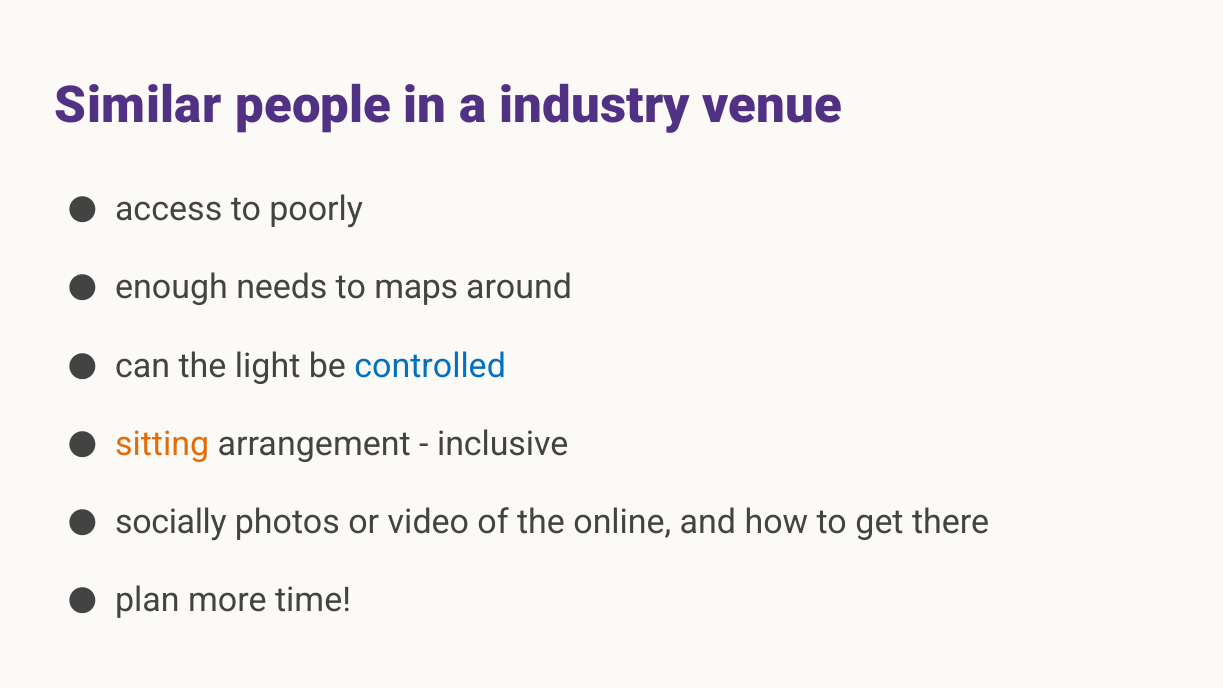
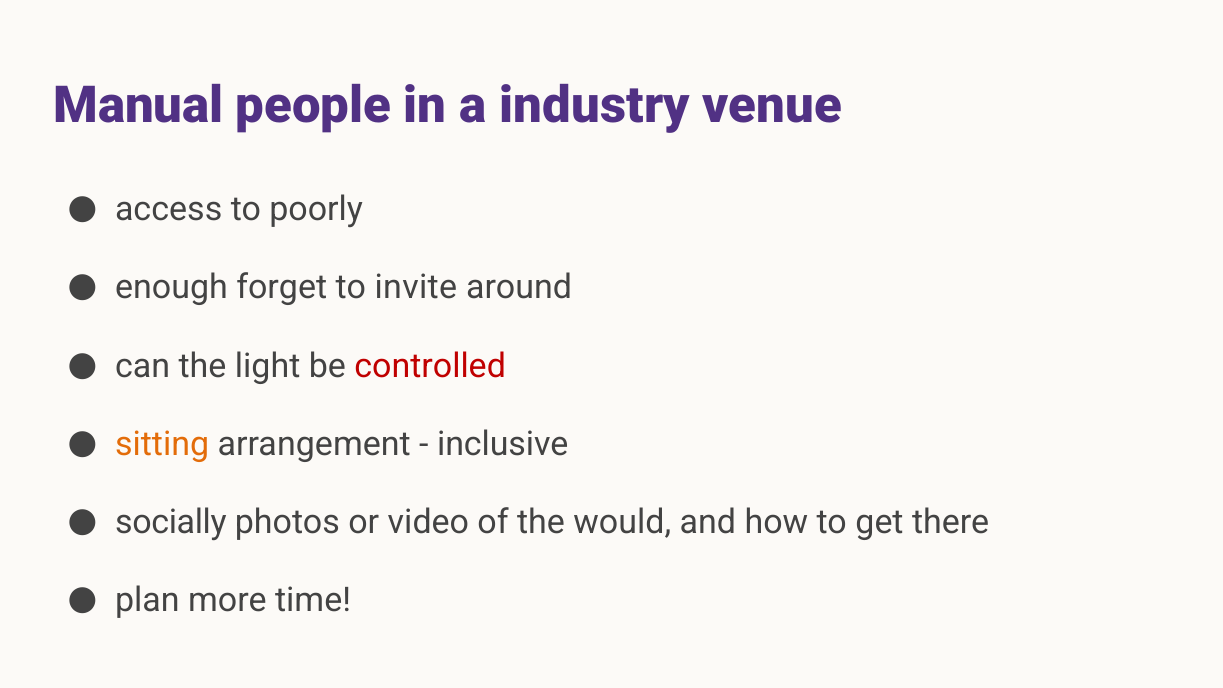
Similar: Similar -> Manual
needs: needs -> forget
maps: maps -> invite
controlled colour: blue -> red
online: online -> would
